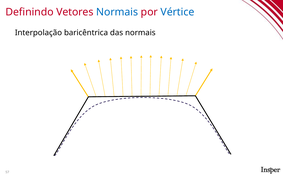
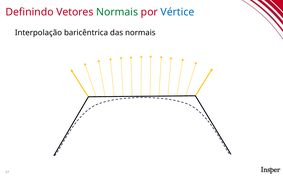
Normais at (117, 12) colour: blue -> green
